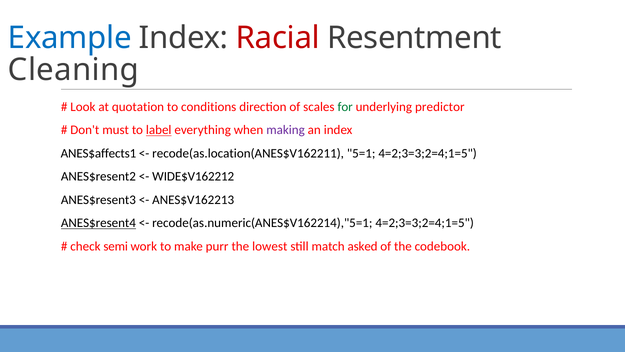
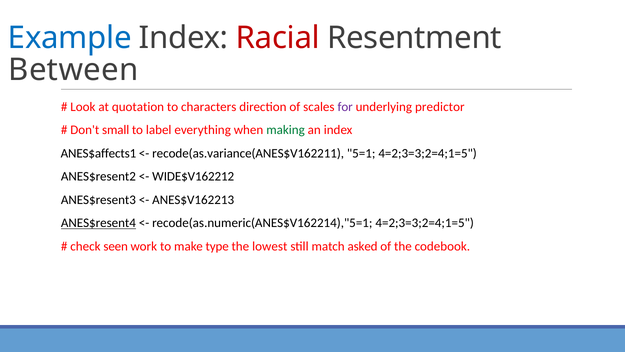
Cleaning: Cleaning -> Between
conditions: conditions -> characters
for colour: green -> purple
must: must -> small
label underline: present -> none
making colour: purple -> green
recode(as.location(ANES$V162211: recode(as.location(ANES$V162211 -> recode(as.variance(ANES$V162211
semi: semi -> seen
purr: purr -> type
